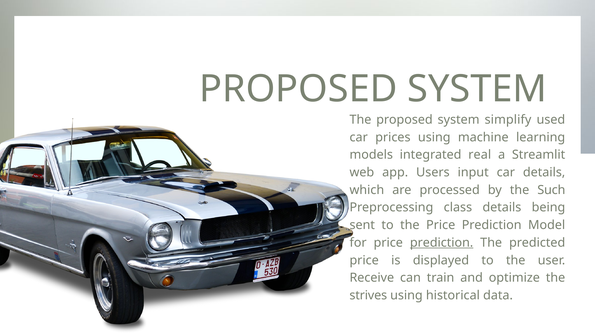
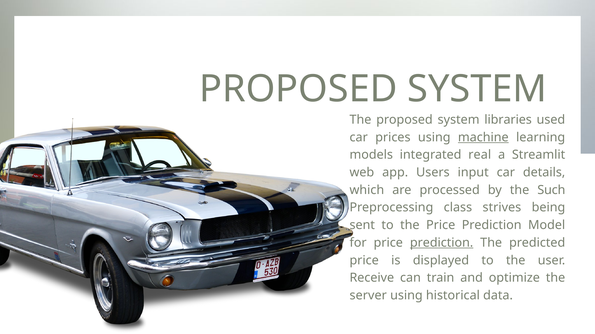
simplify: simplify -> libraries
machine underline: none -> present
class details: details -> strives
strives: strives -> server
